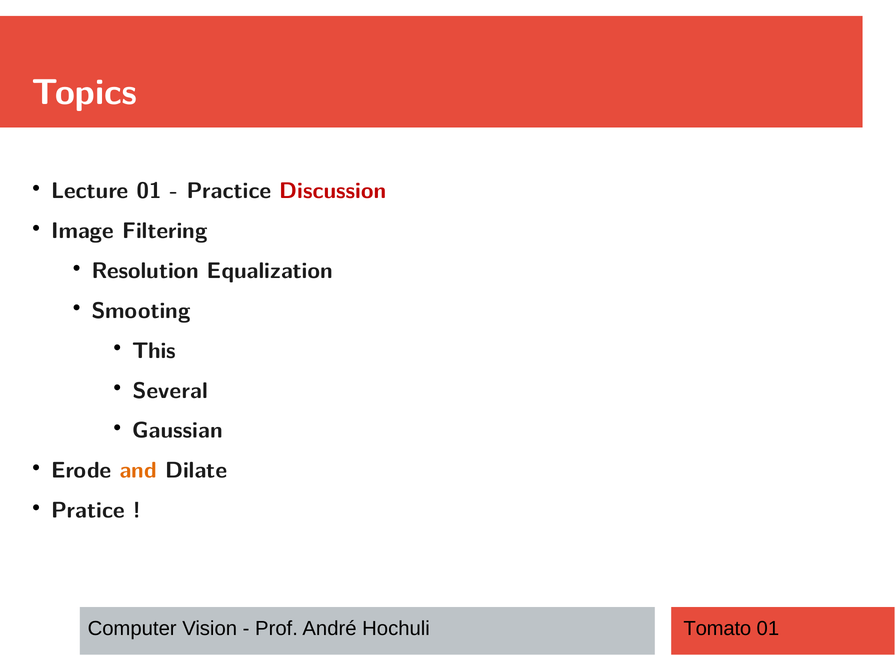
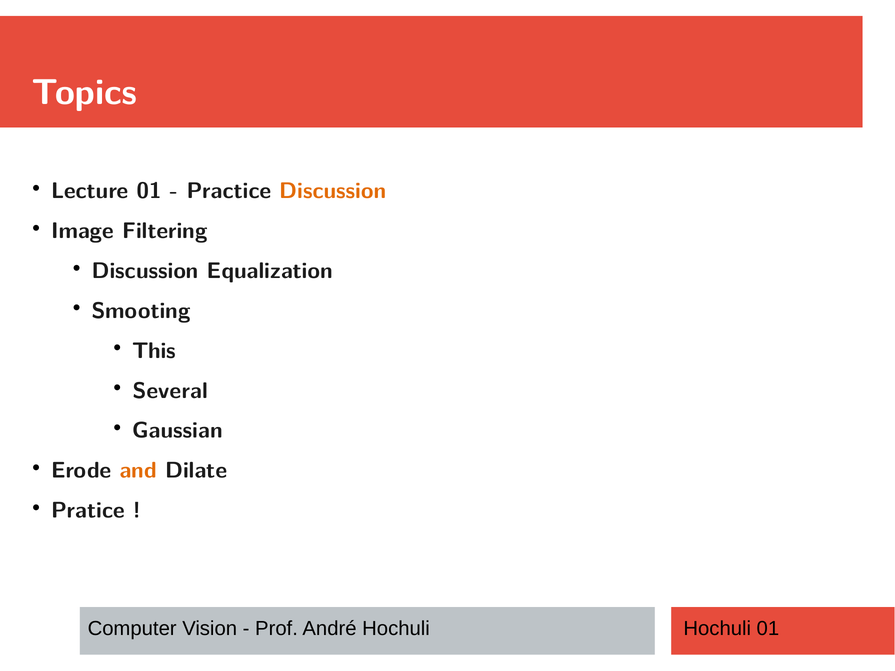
Discussion at (333, 191) colour: red -> orange
Resolution at (145, 271): Resolution -> Discussion
Hochuli Tomato: Tomato -> Hochuli
